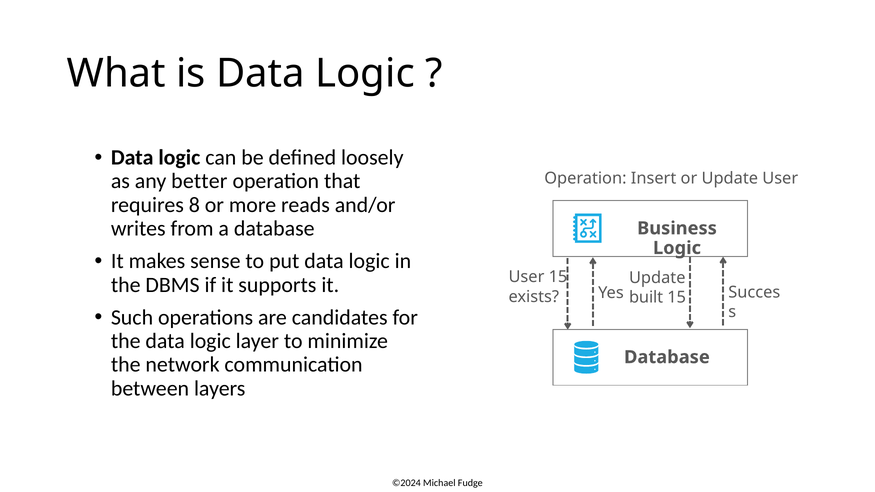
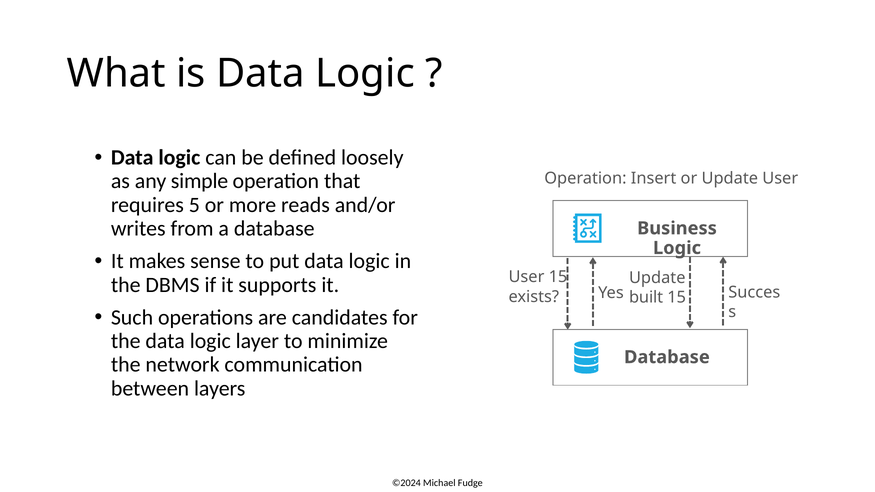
better: better -> simple
8: 8 -> 5
